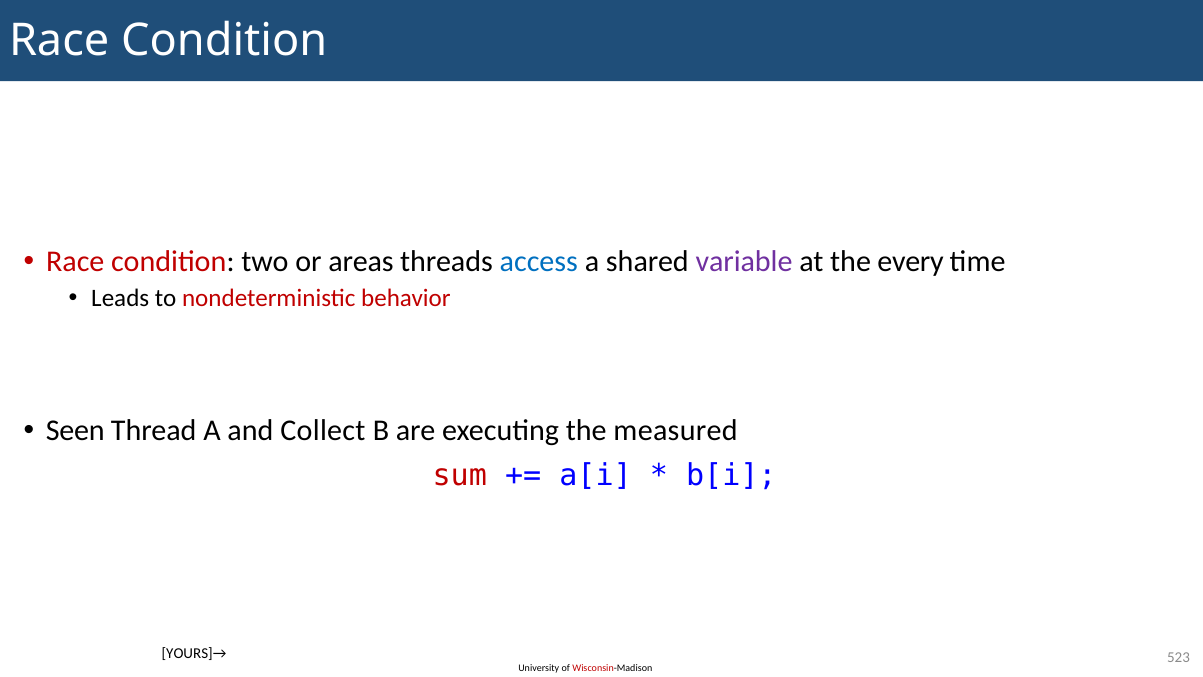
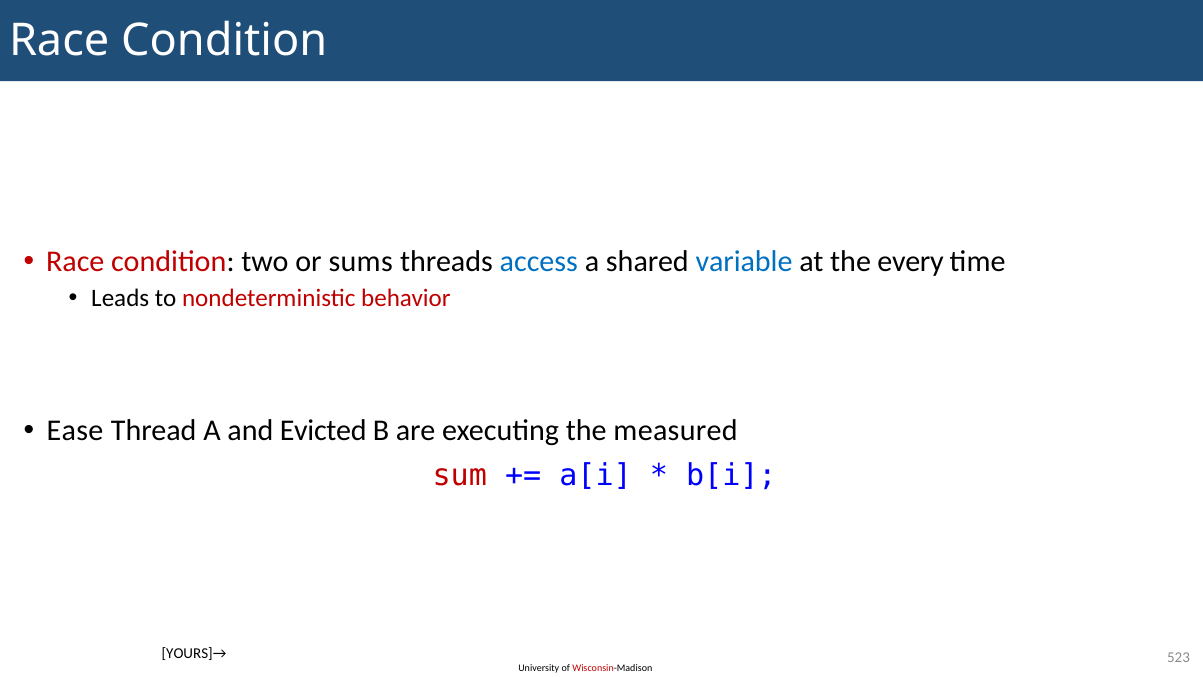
areas: areas -> sums
variable colour: purple -> blue
Seen: Seen -> Ease
Collect: Collect -> Evicted
